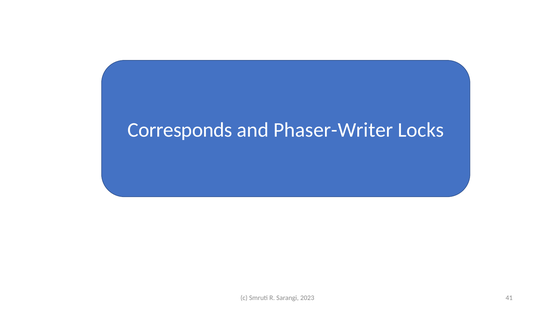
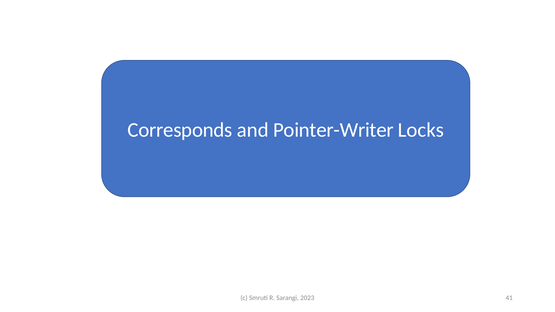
Phaser-Writer: Phaser-Writer -> Pointer-Writer
